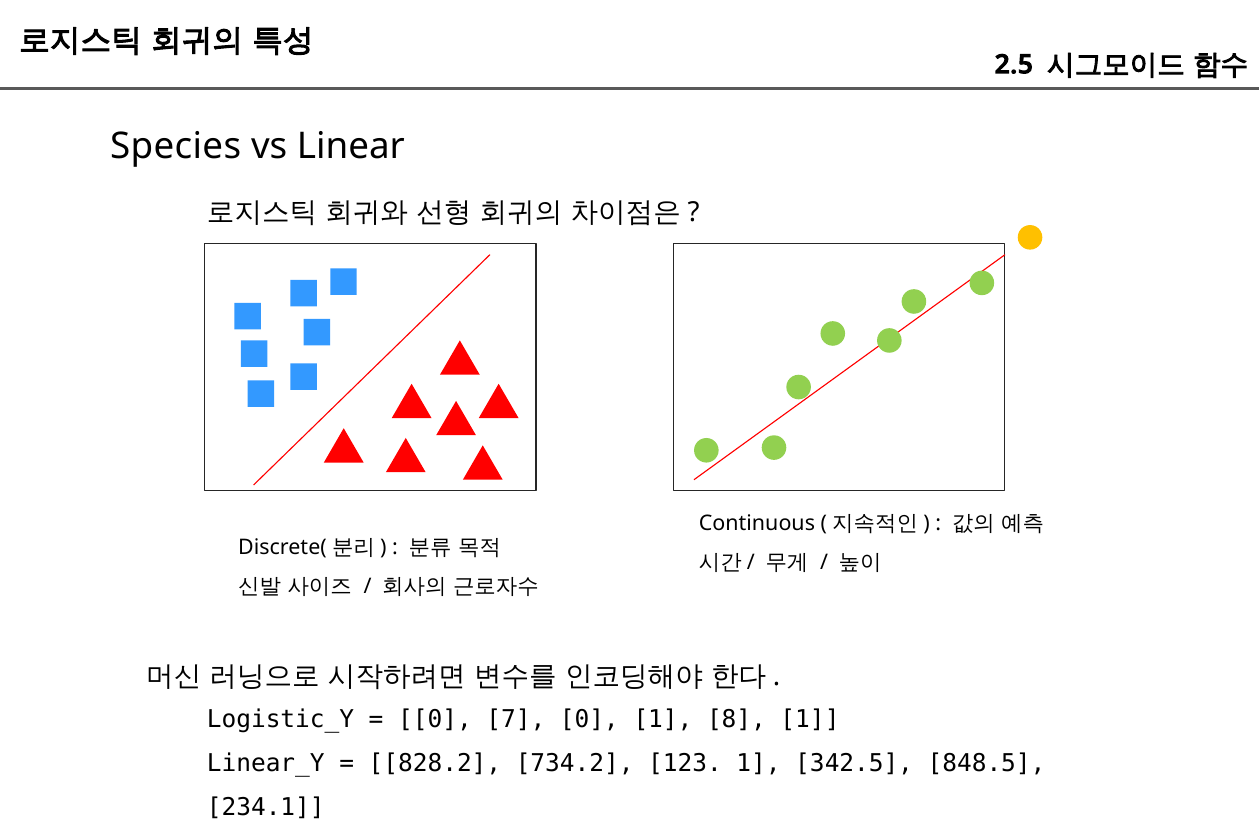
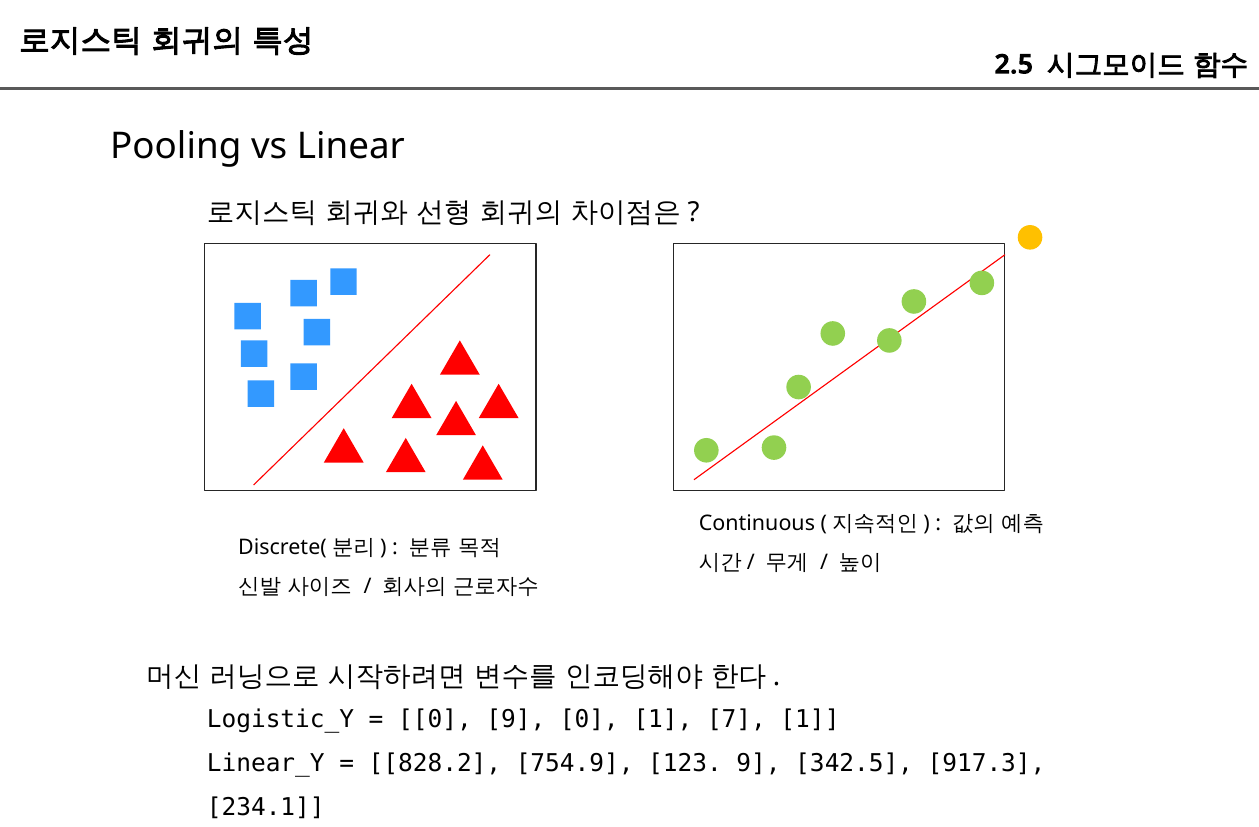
Species: Species -> Pooling
0 7: 7 -> 9
8: 8 -> 7
734.2: 734.2 -> 754.9
123 1: 1 -> 9
848.5: 848.5 -> 917.3
